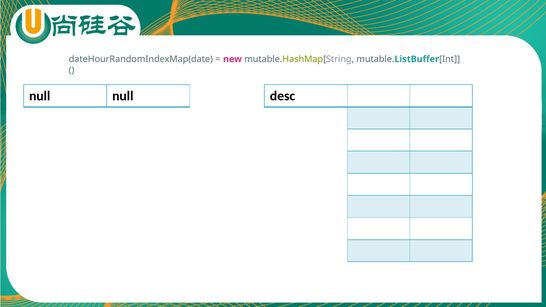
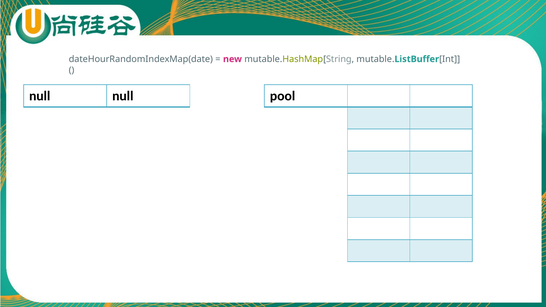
desc: desc -> pool
